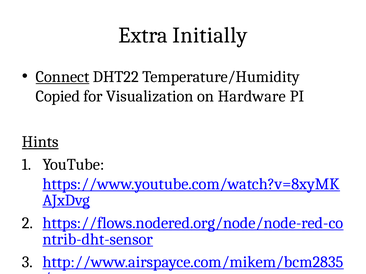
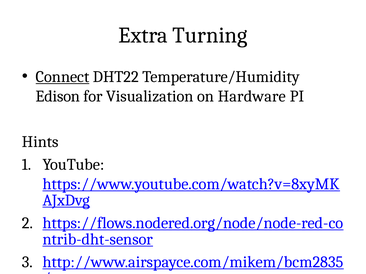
Initially: Initially -> Turning
Copied: Copied -> Edison
Hints underline: present -> none
